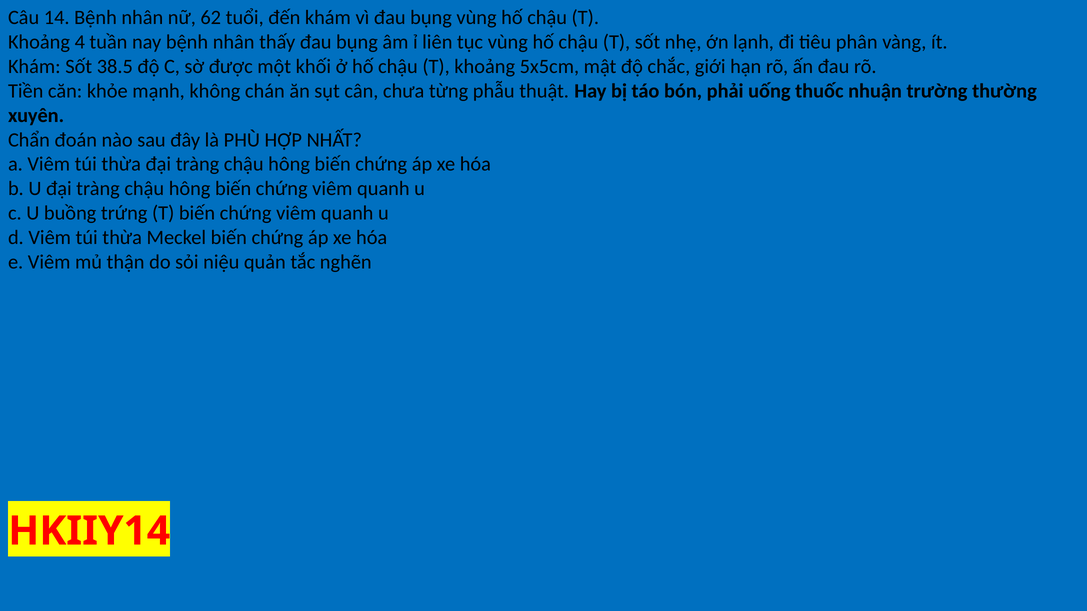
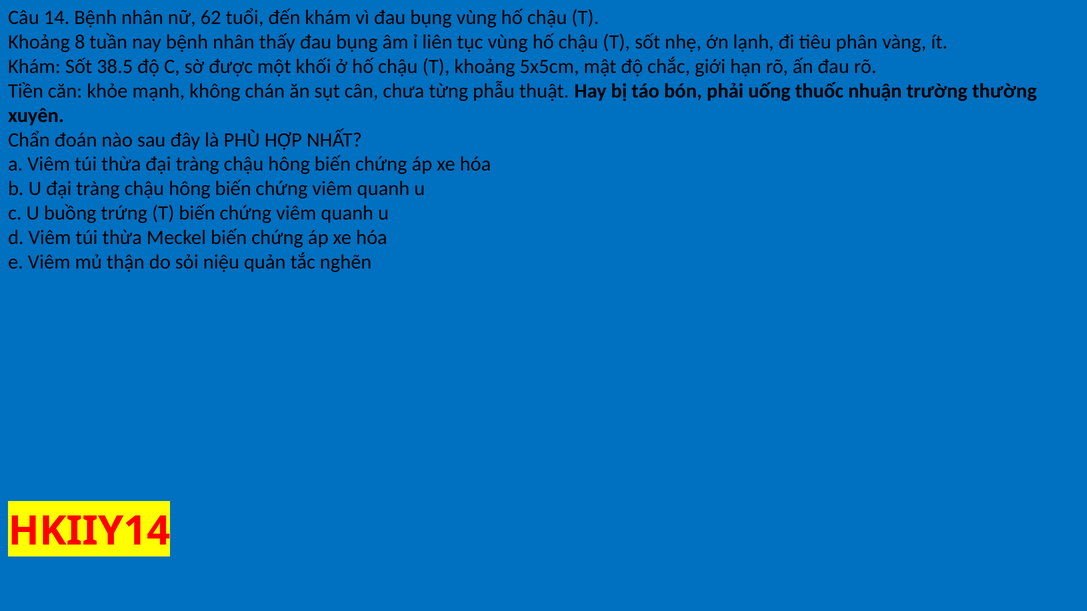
4: 4 -> 8
